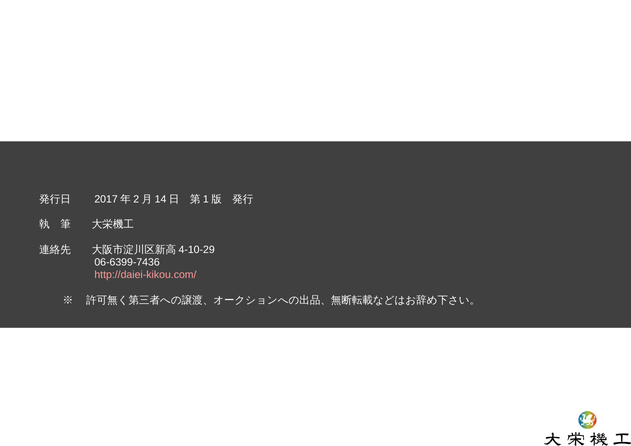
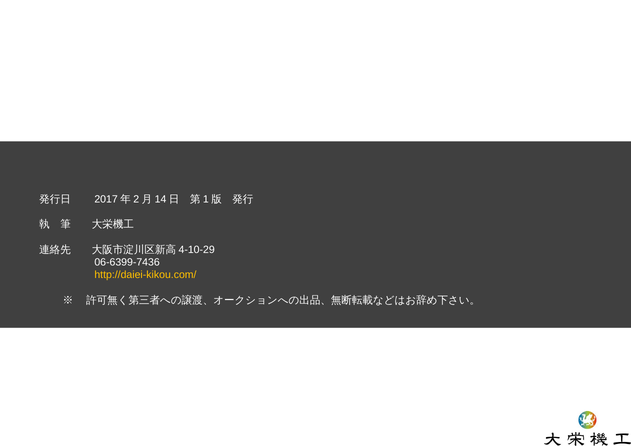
http://daiei-kikou.com/ colour: pink -> yellow
